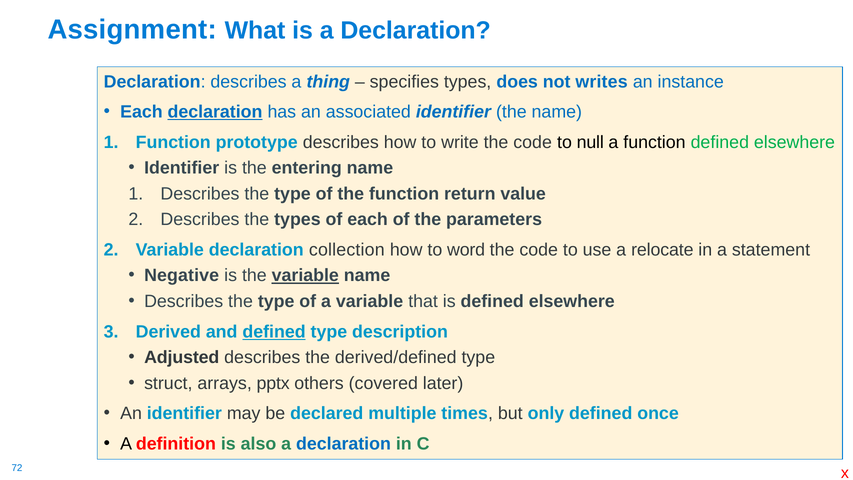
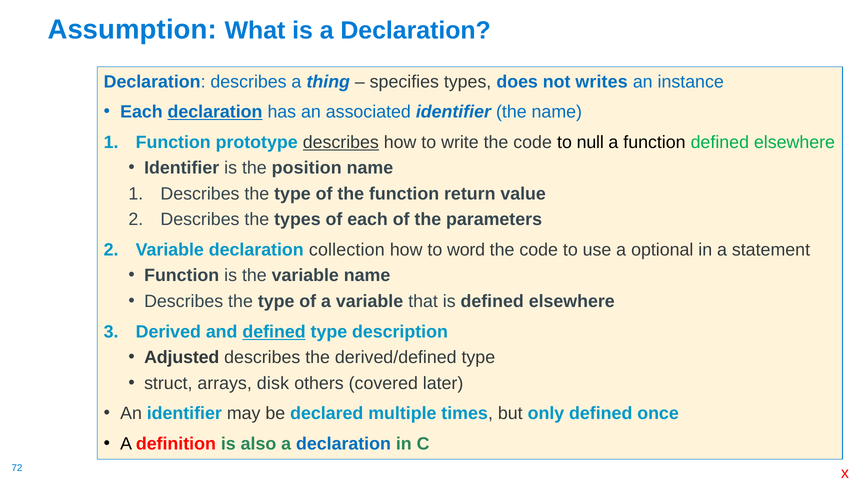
Assignment: Assignment -> Assumption
describes at (341, 142) underline: none -> present
entering: entering -> position
relocate: relocate -> optional
Negative at (182, 276): Negative -> Function
variable at (305, 276) underline: present -> none
pptx: pptx -> disk
